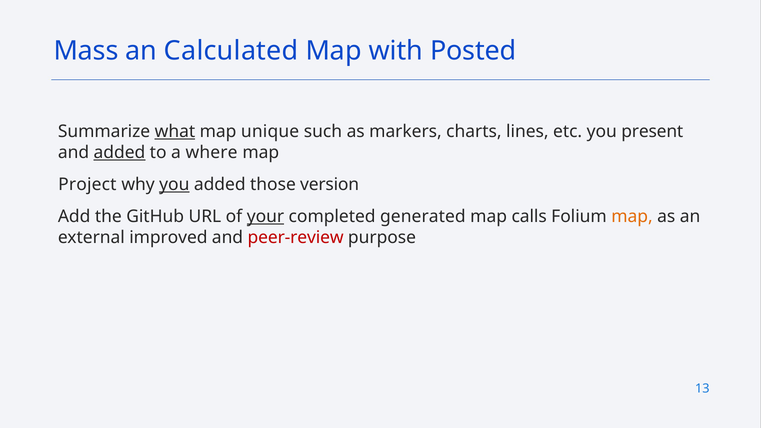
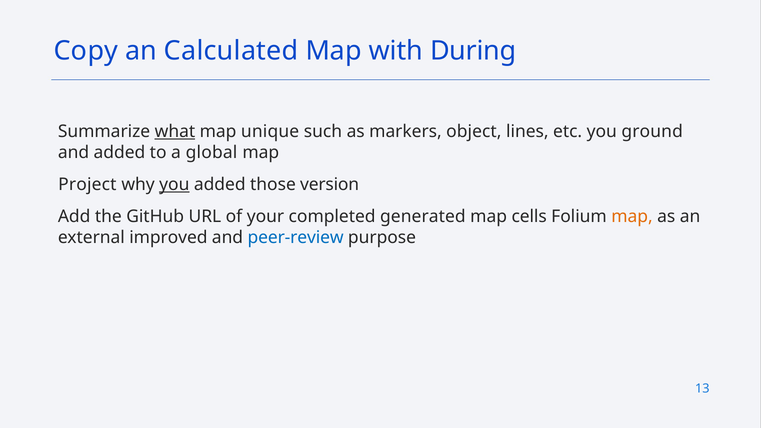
Mass: Mass -> Copy
Posted: Posted -> During
charts: charts -> object
present: present -> ground
added at (119, 152) underline: present -> none
where: where -> global
your underline: present -> none
calls: calls -> cells
peer-review colour: red -> blue
